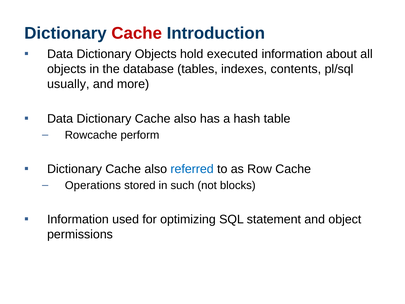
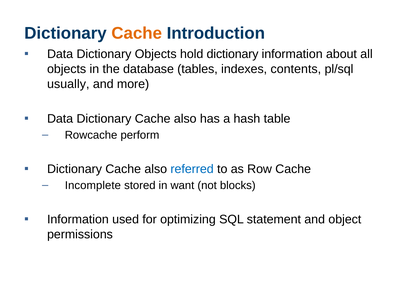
Cache at (137, 33) colour: red -> orange
hold executed: executed -> dictionary
Operations: Operations -> Incomplete
such: such -> want
